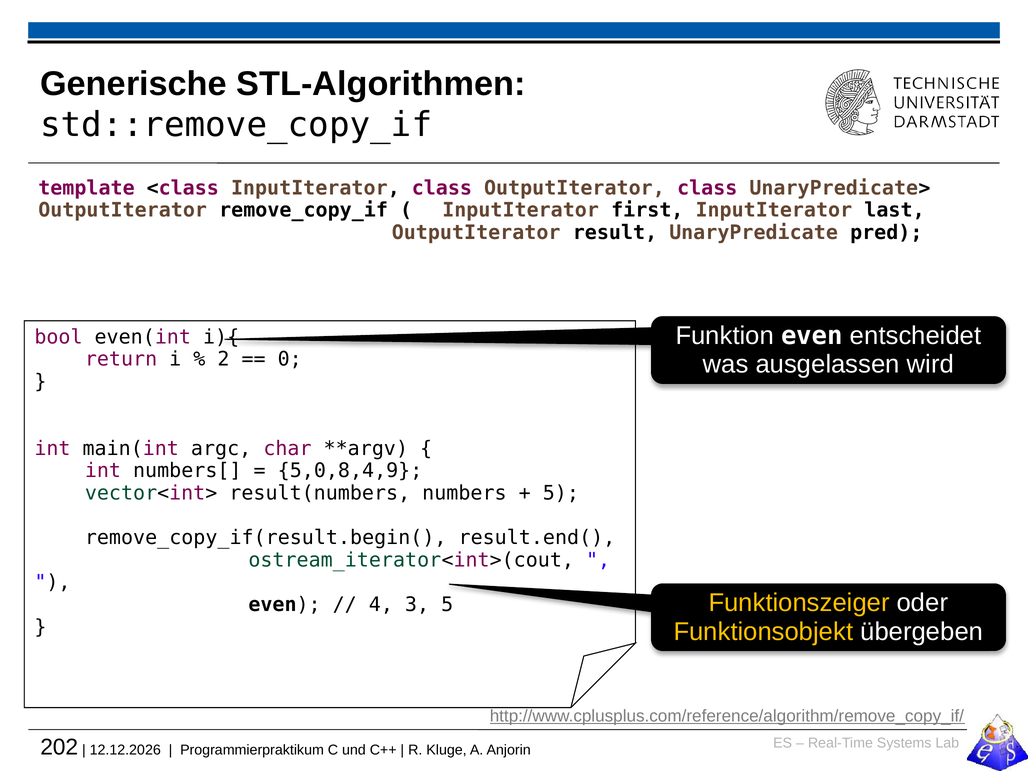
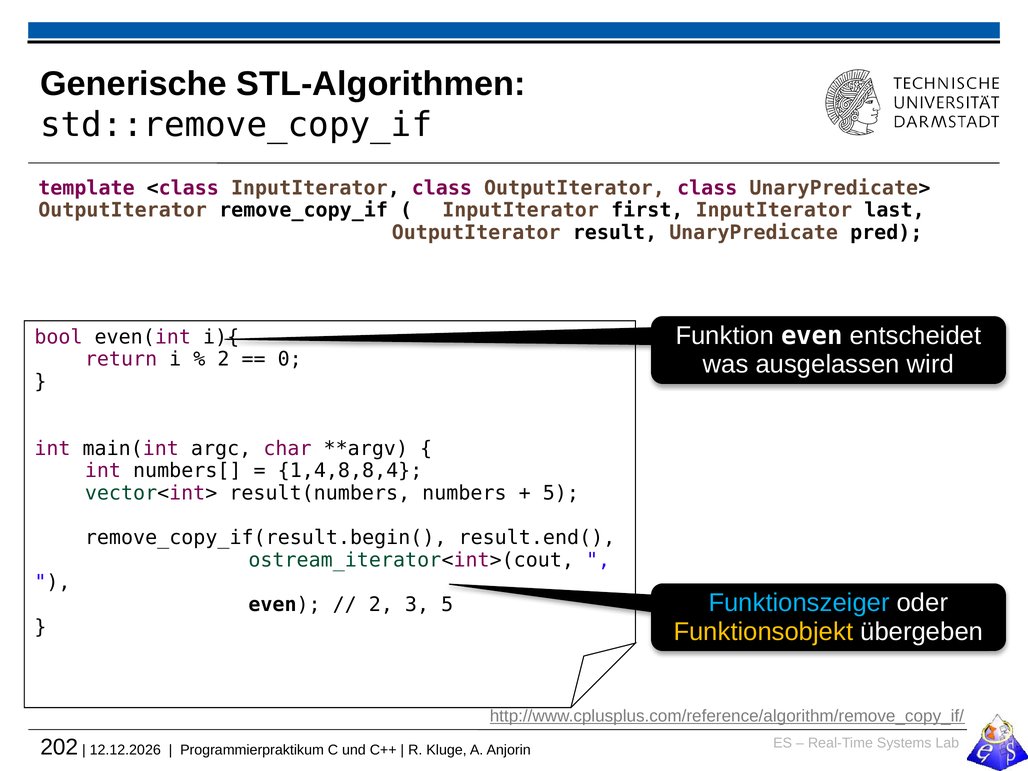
5,0,8,4,9: 5,0,8,4,9 -> 1,4,8,8,4
Funktionszeiger colour: yellow -> light blue
4 at (381, 605): 4 -> 2
